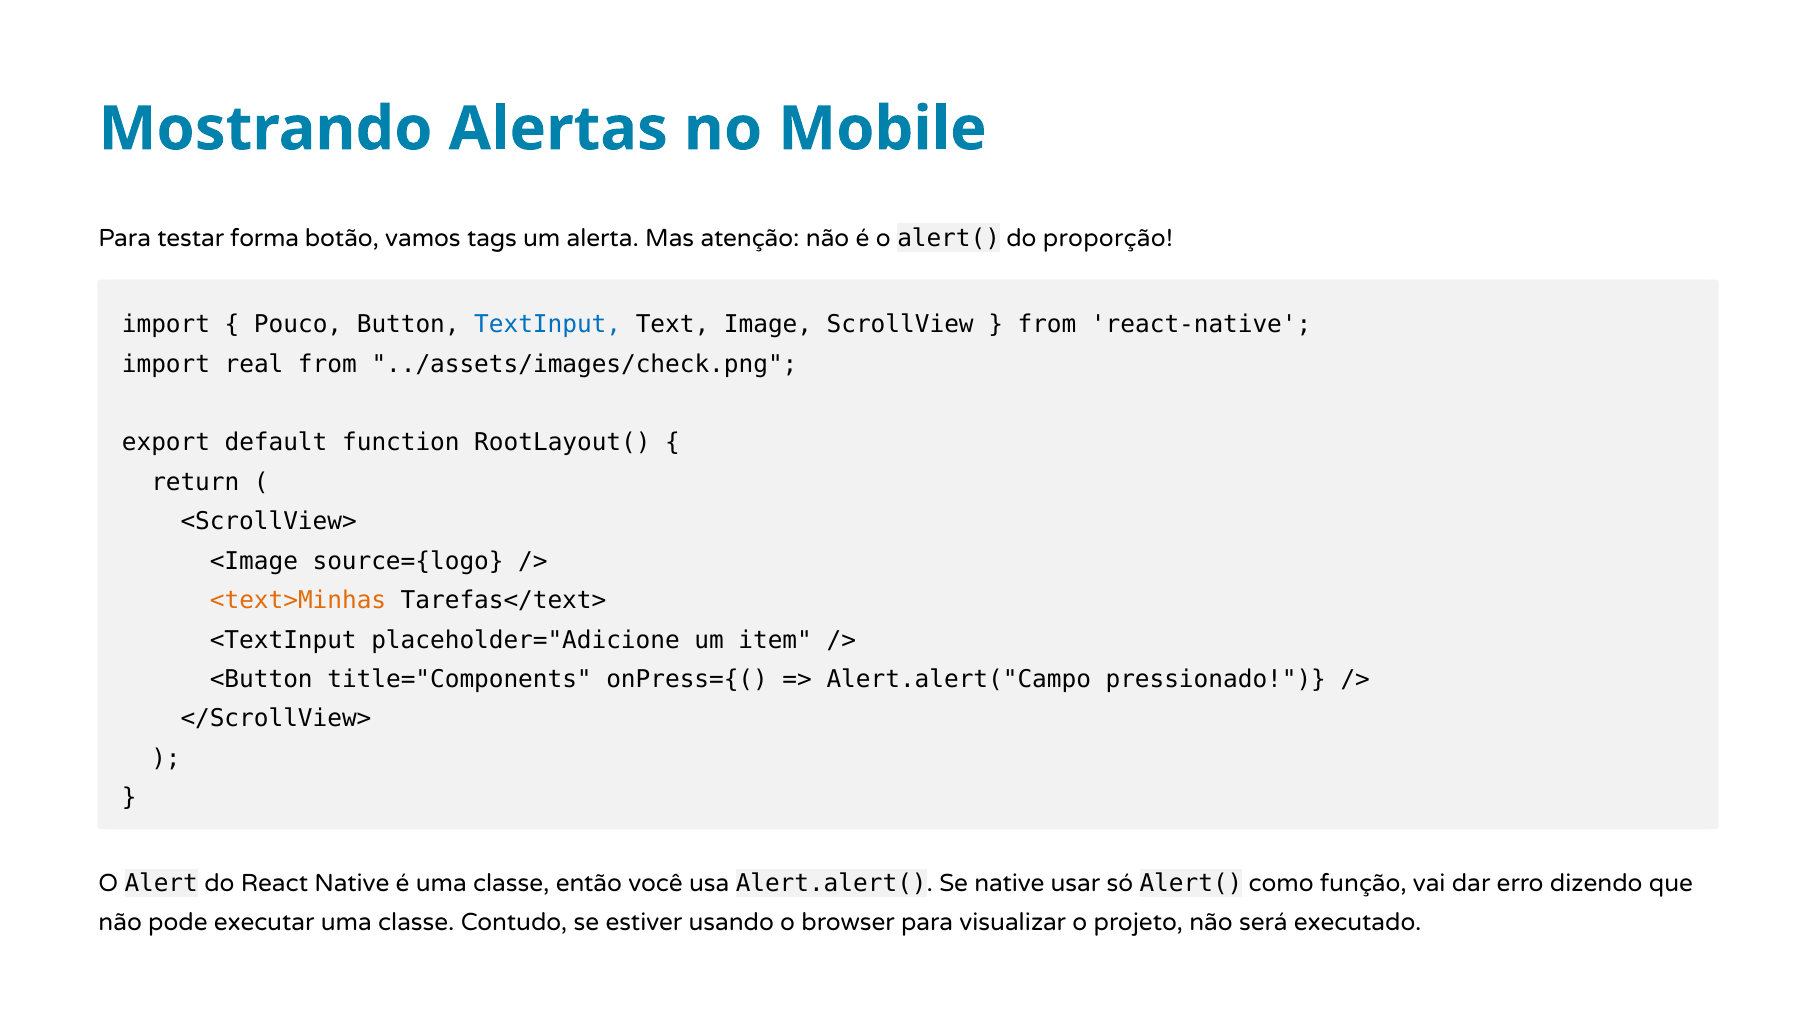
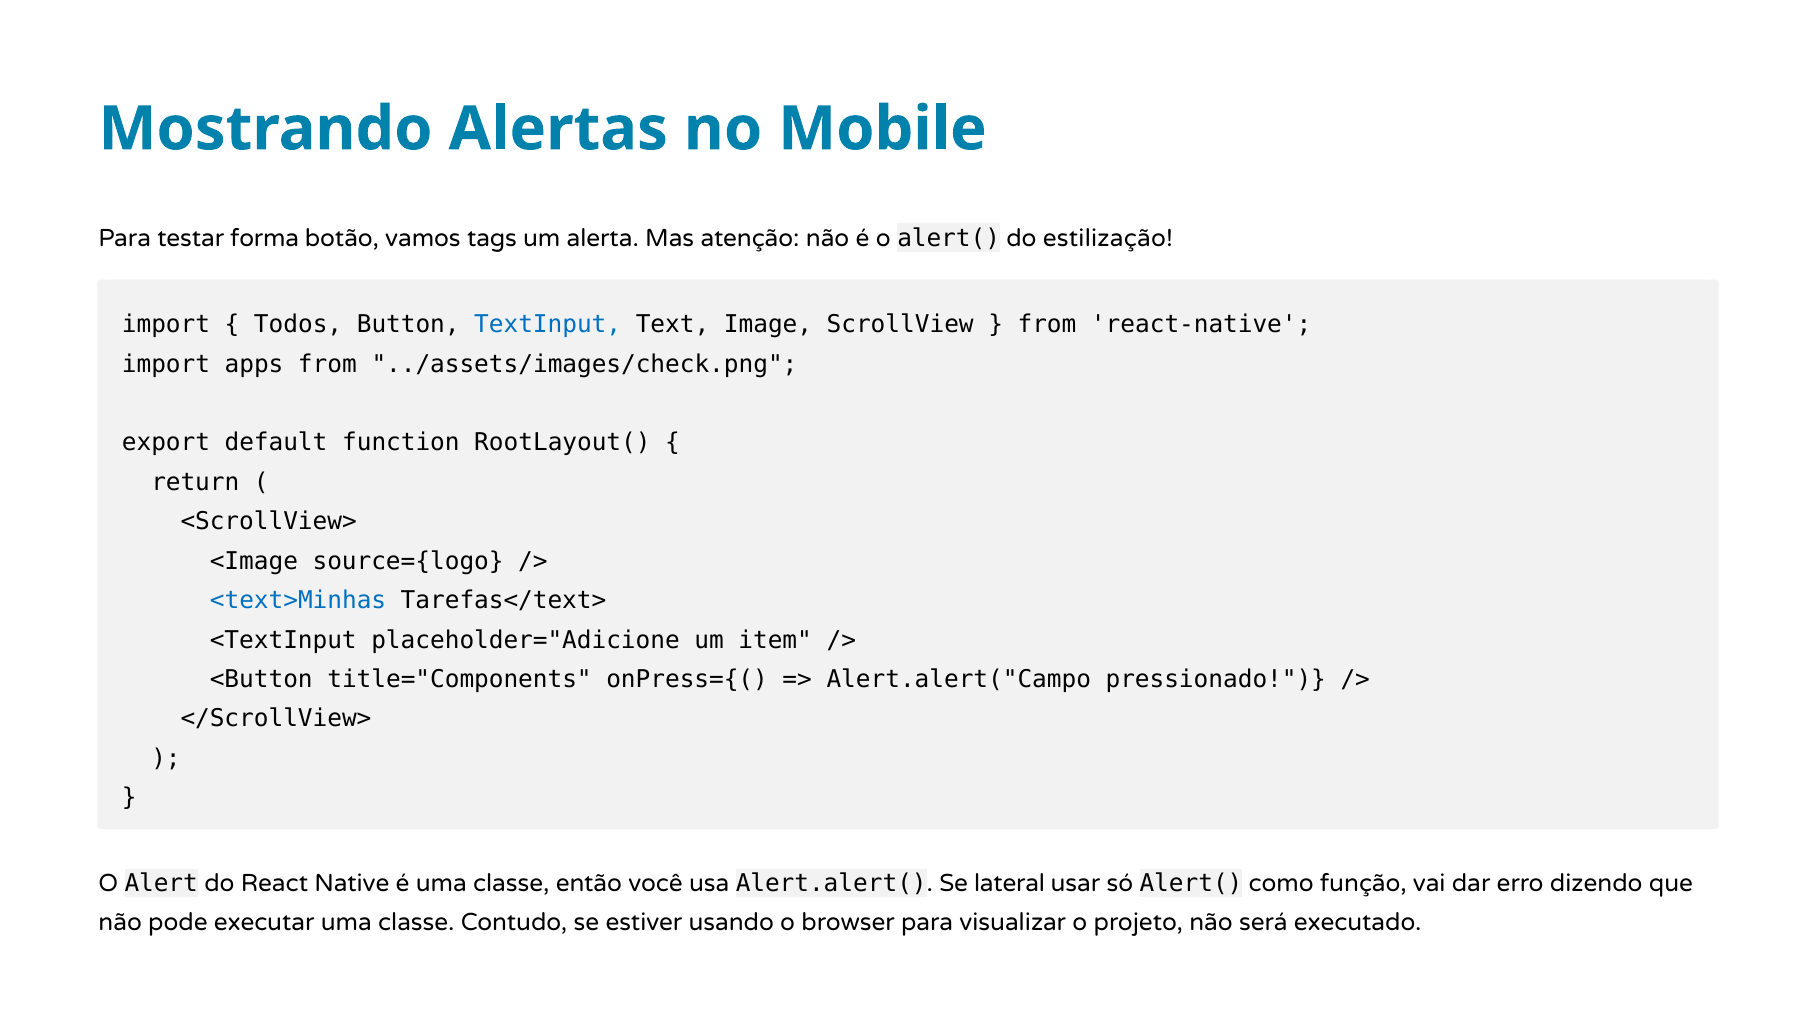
proporção: proporção -> estilização
Pouco: Pouco -> Todos
real: real -> apps
<text>Minhas colour: orange -> blue
Se native: native -> lateral
